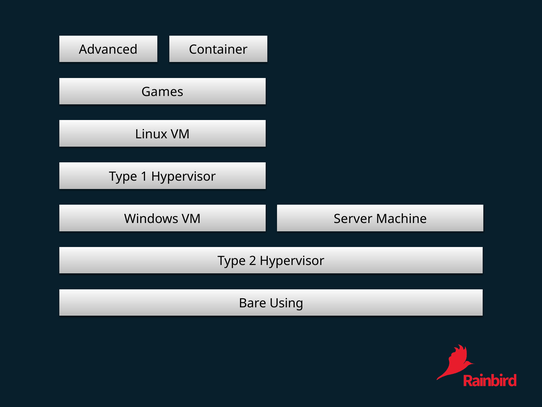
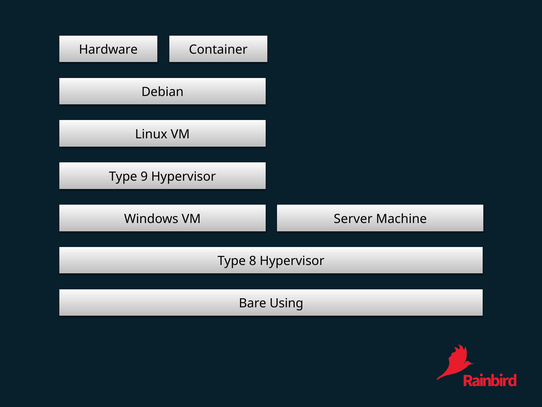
Advanced: Advanced -> Hardware
Games: Games -> Debian
1: 1 -> 9
2: 2 -> 8
